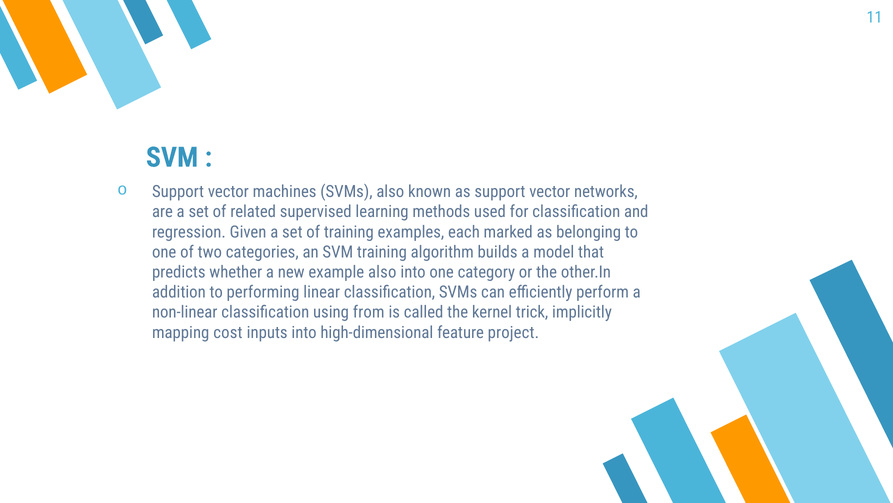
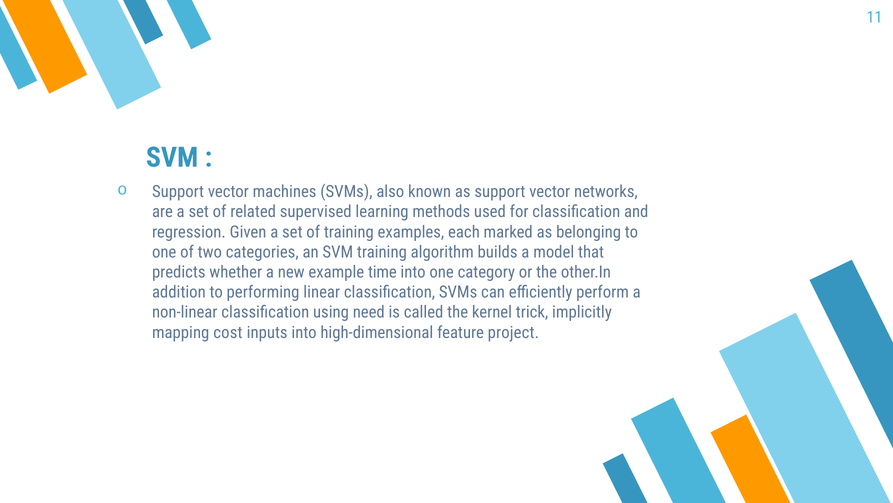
example also: also -> time
from: from -> need
